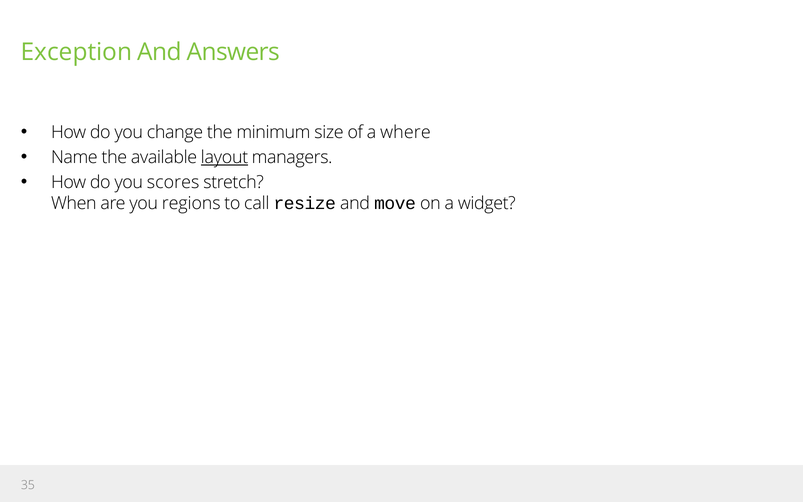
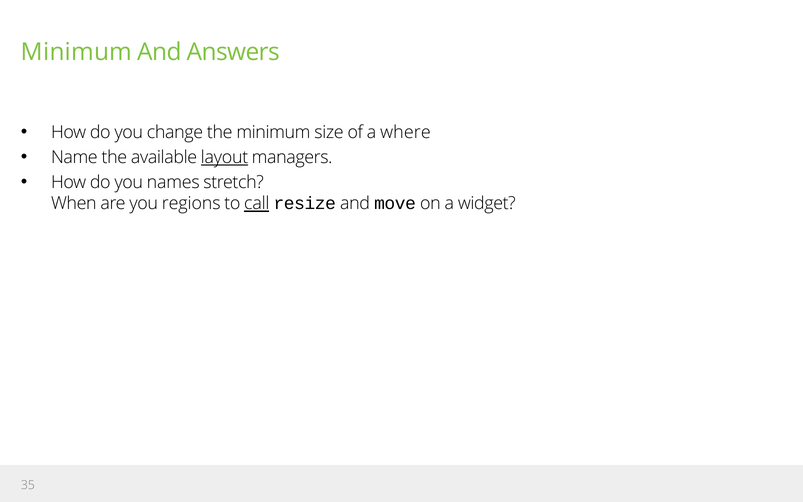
Exception at (77, 52): Exception -> Minimum
scores: scores -> names
call underline: none -> present
